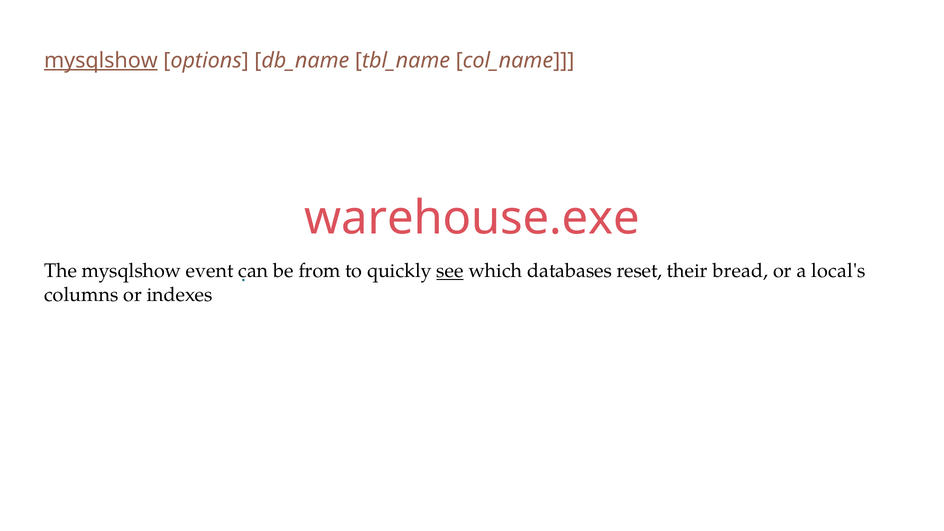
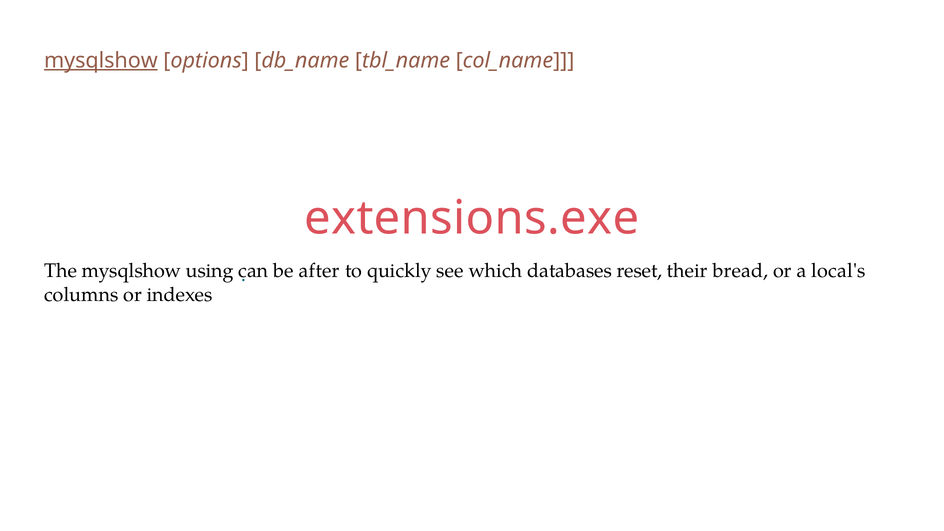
warehouse.exe: warehouse.exe -> extensions.exe
event: event -> using
from: from -> after
see underline: present -> none
